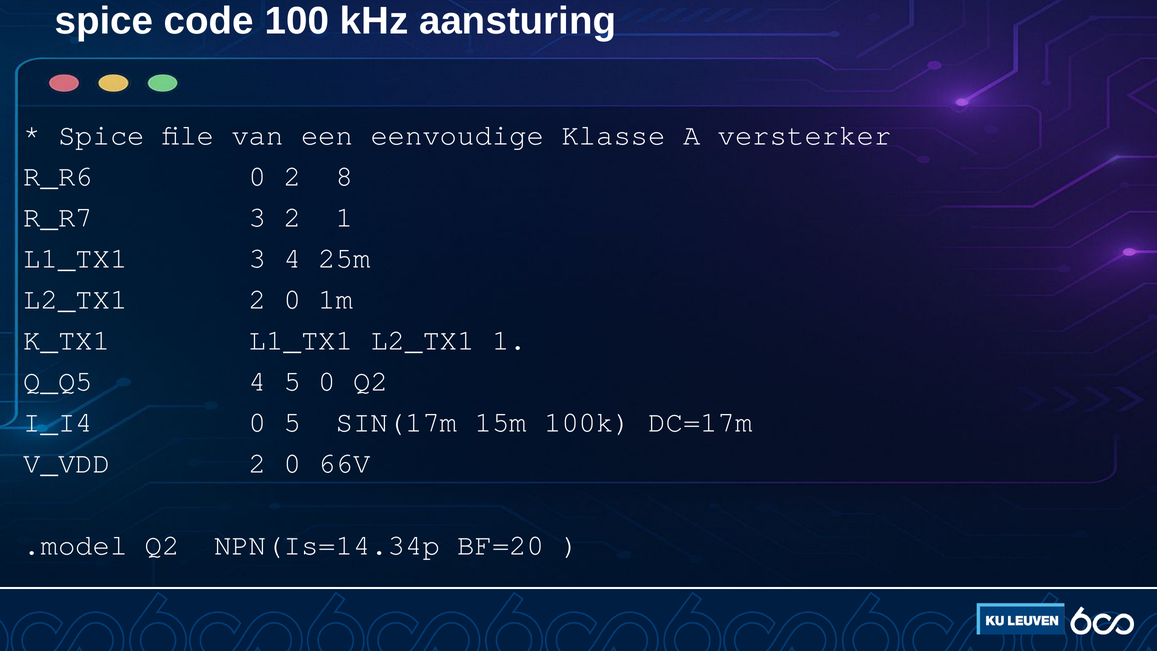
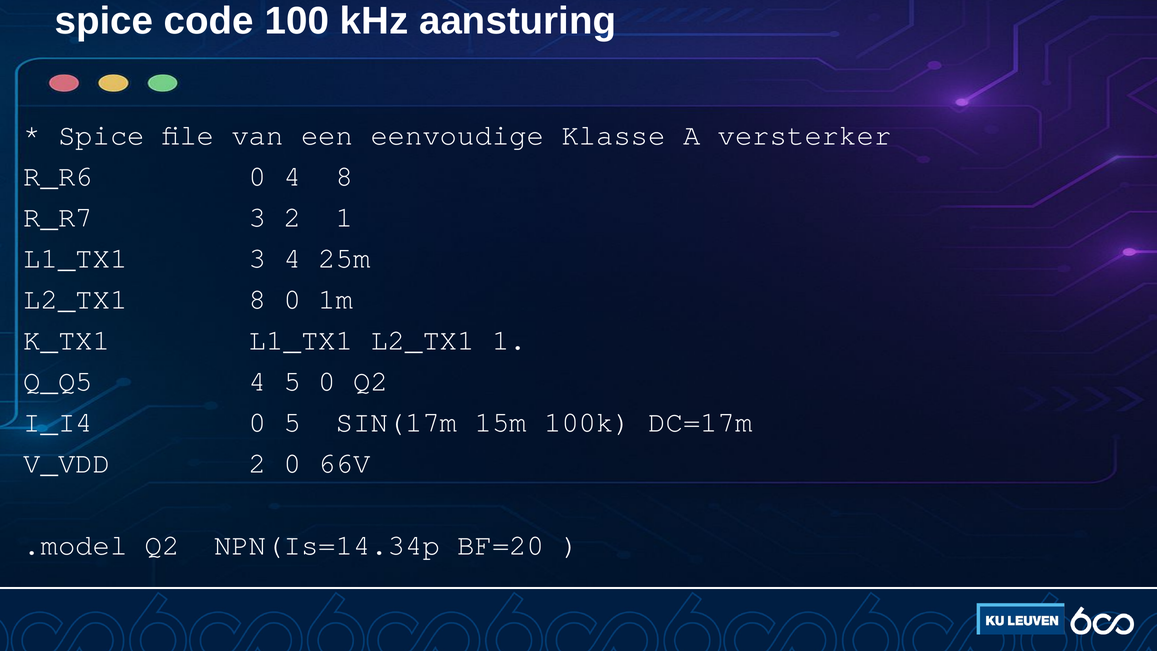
0 2: 2 -> 4
L2_TX1 2: 2 -> 8
